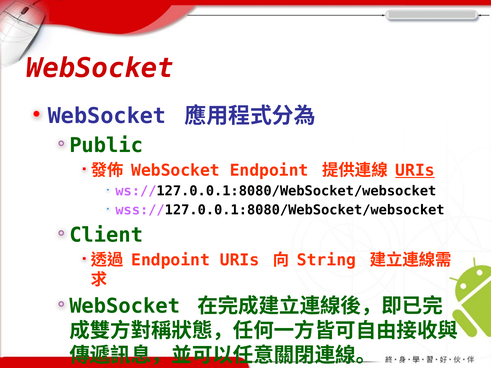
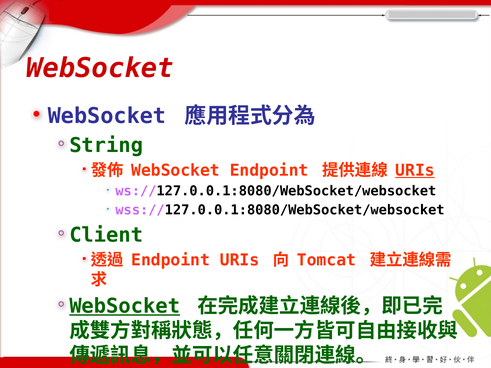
Public: Public -> String
String: String -> Tomcat
WebSocket at (125, 306) underline: none -> present
